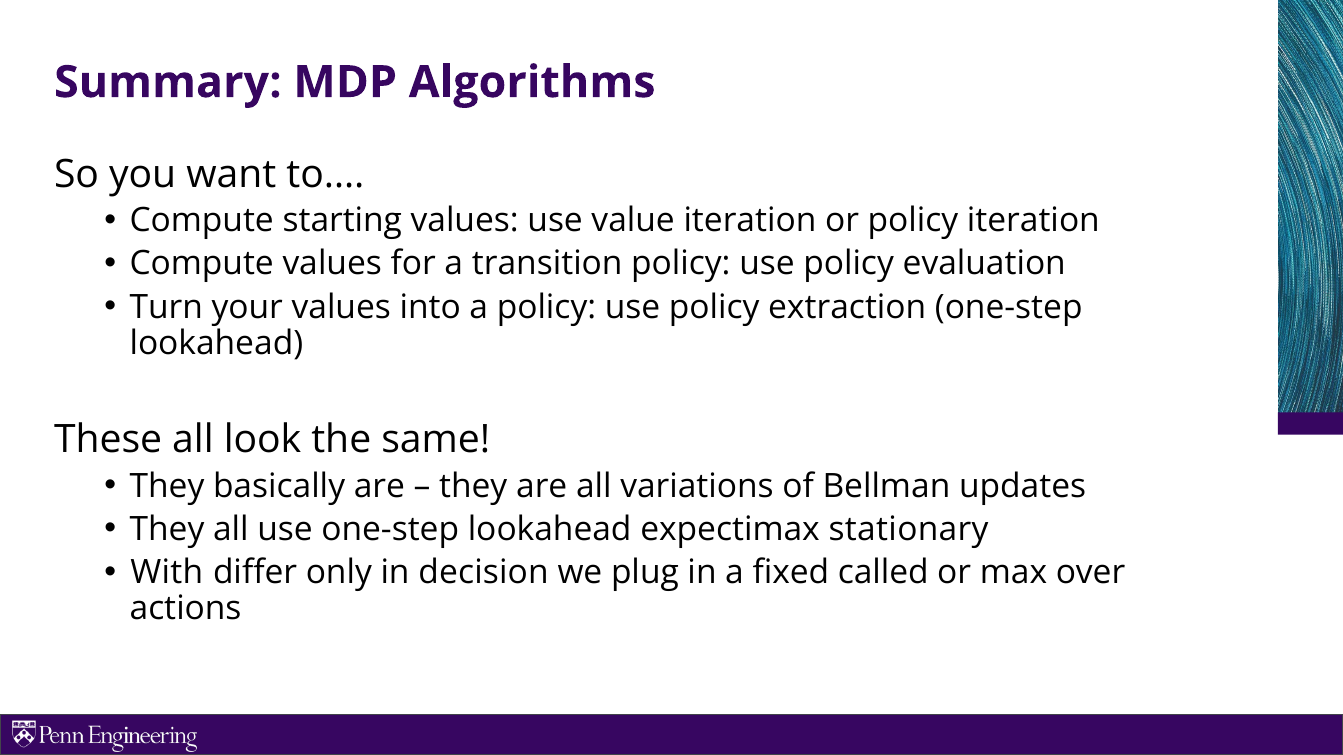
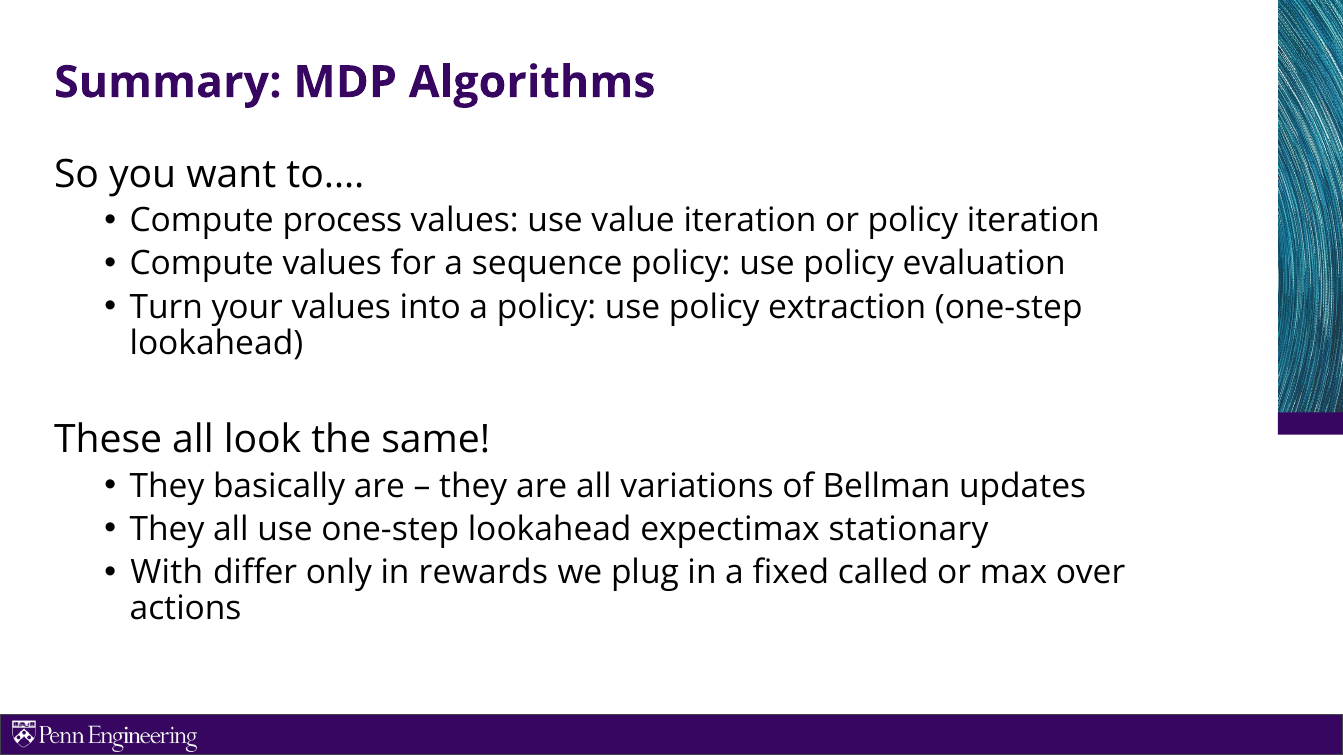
starting: starting -> process
transition: transition -> sequence
decision: decision -> rewards
